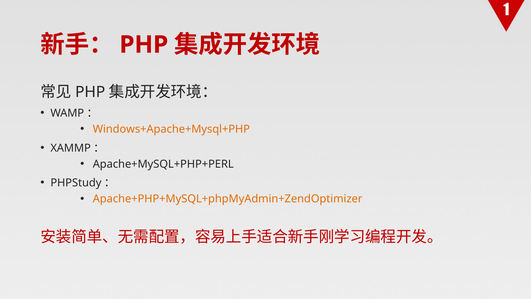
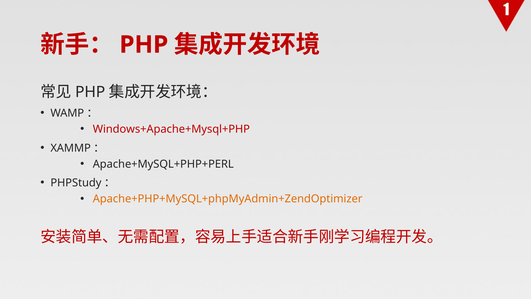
Windows+Apache+Mysql+PHP colour: orange -> red
